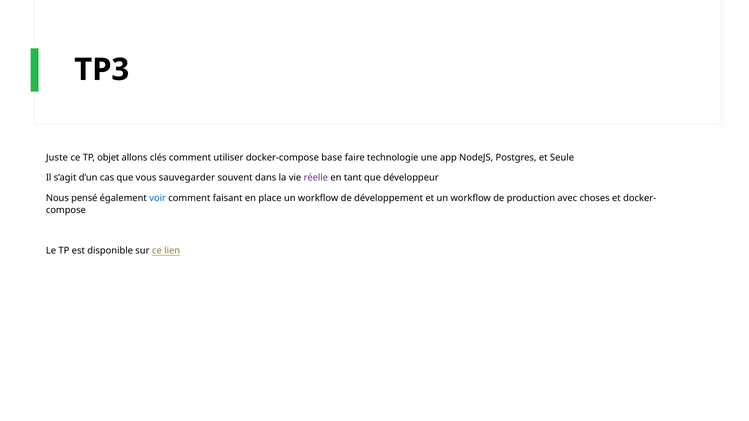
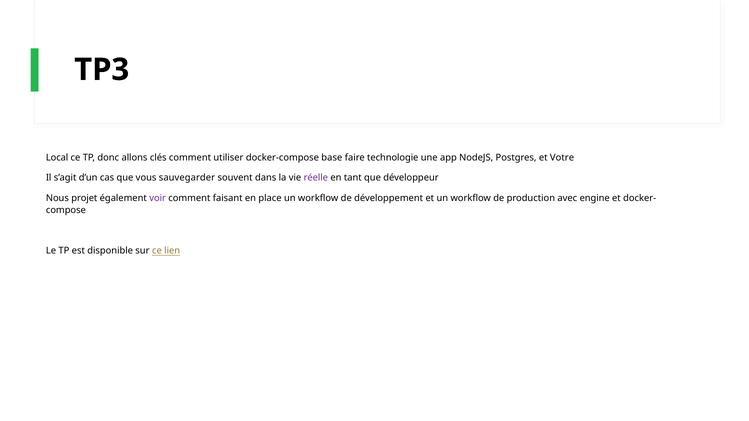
Juste: Juste -> Local
objet: objet -> donc
Seule: Seule -> Votre
pensé: pensé -> projet
voir colour: blue -> purple
choses: choses -> engine
